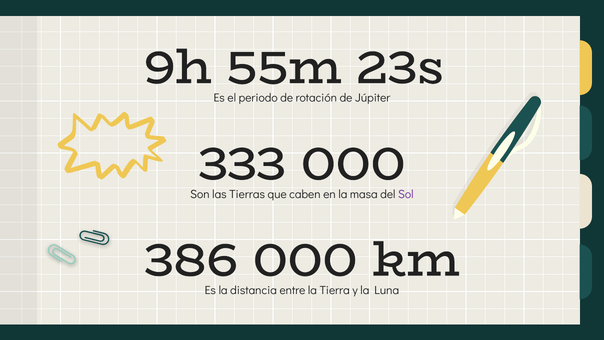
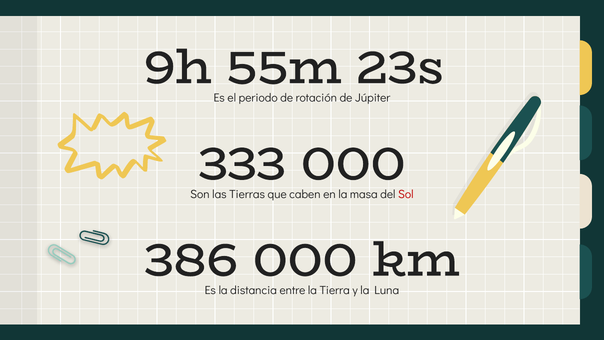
Sol colour: purple -> red
